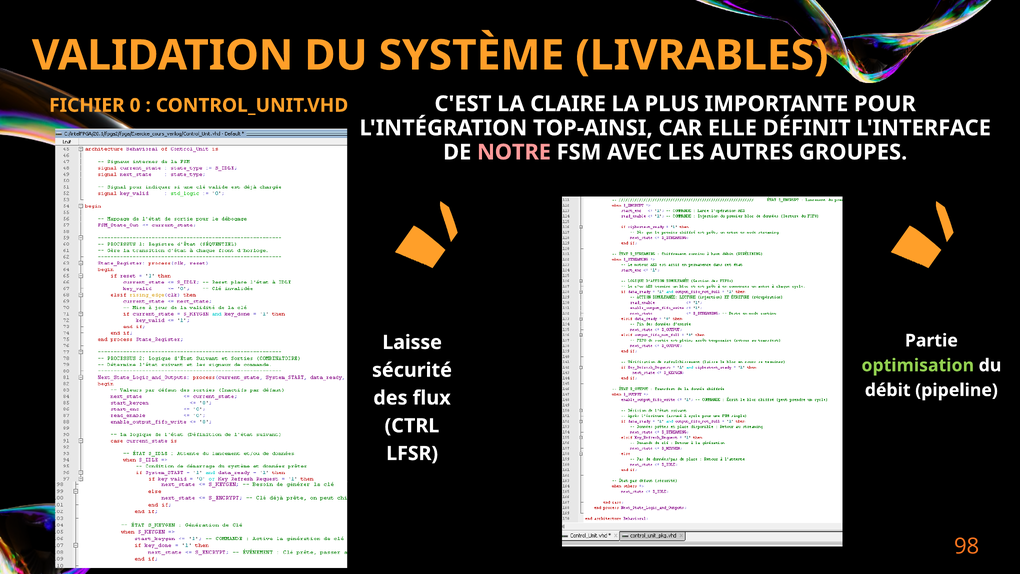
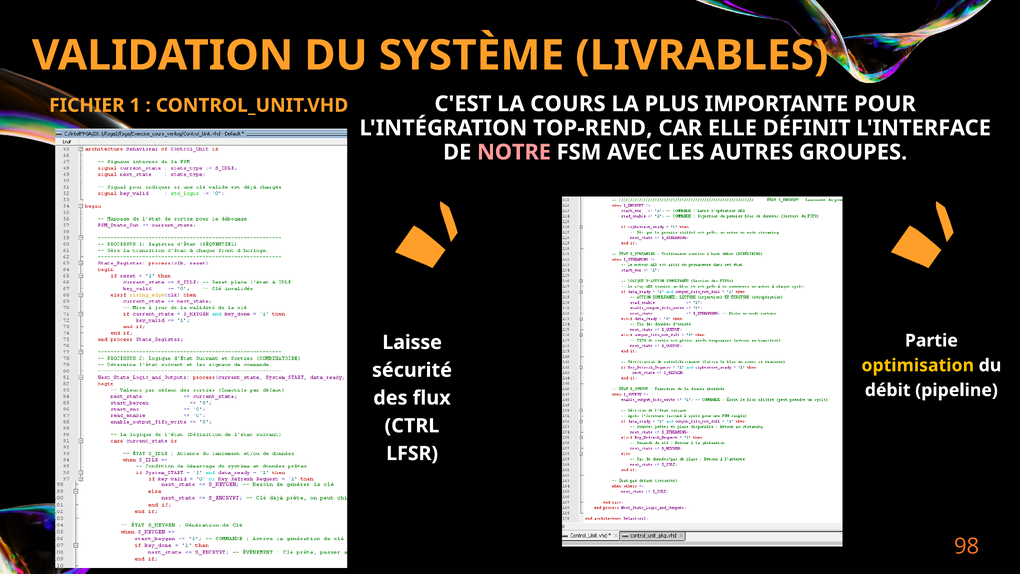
0: 0 -> 1
CLAIRE: CLAIRE -> COURS
TOP-AINSI: TOP-AINSI -> TOP-REND
optimisation colour: light green -> yellow
